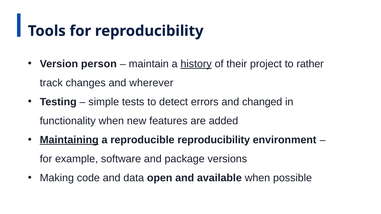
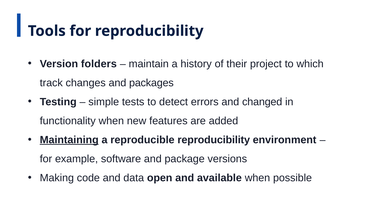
person: person -> folders
history underline: present -> none
rather: rather -> which
wherever: wherever -> packages
